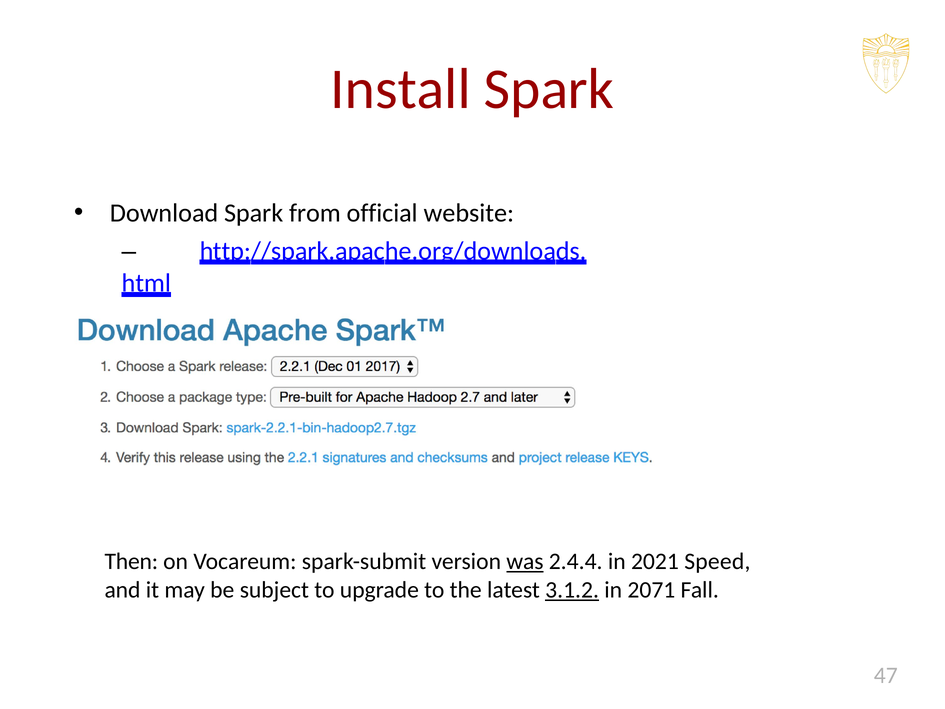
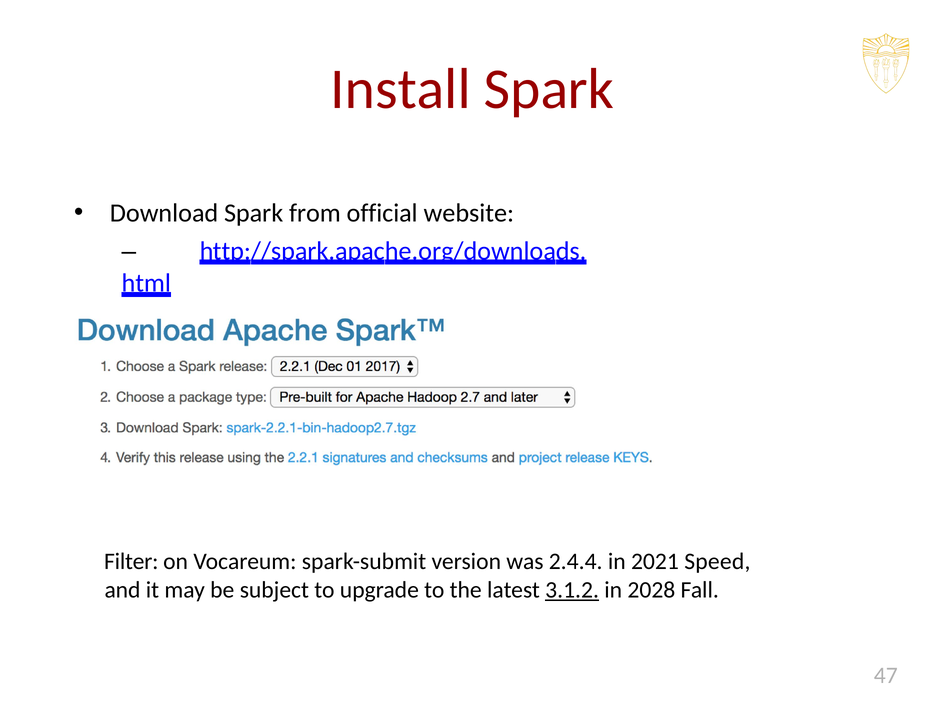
Then: Then -> Filter
was underline: present -> none
2071: 2071 -> 2028
